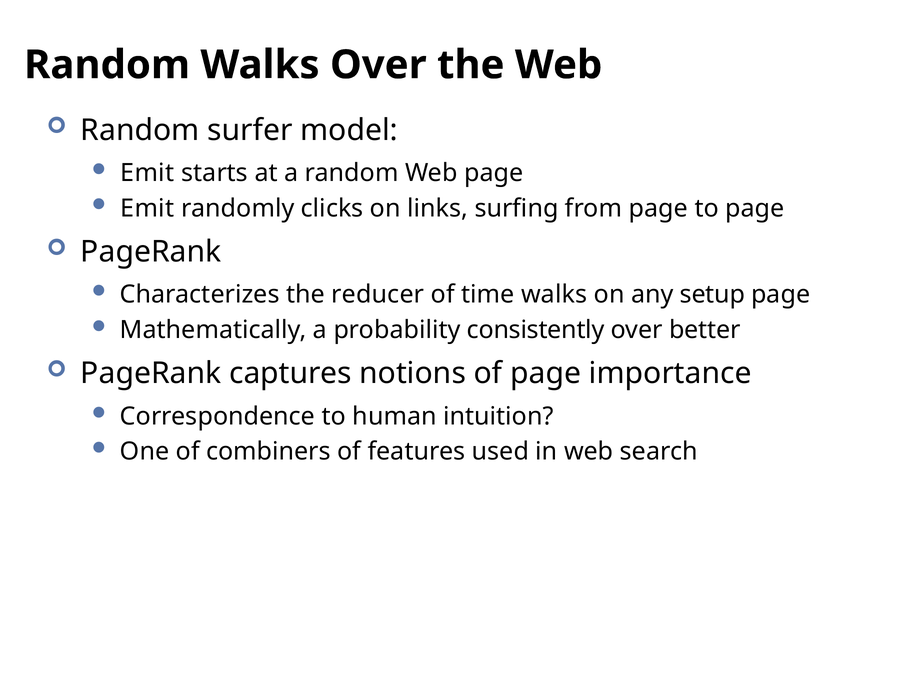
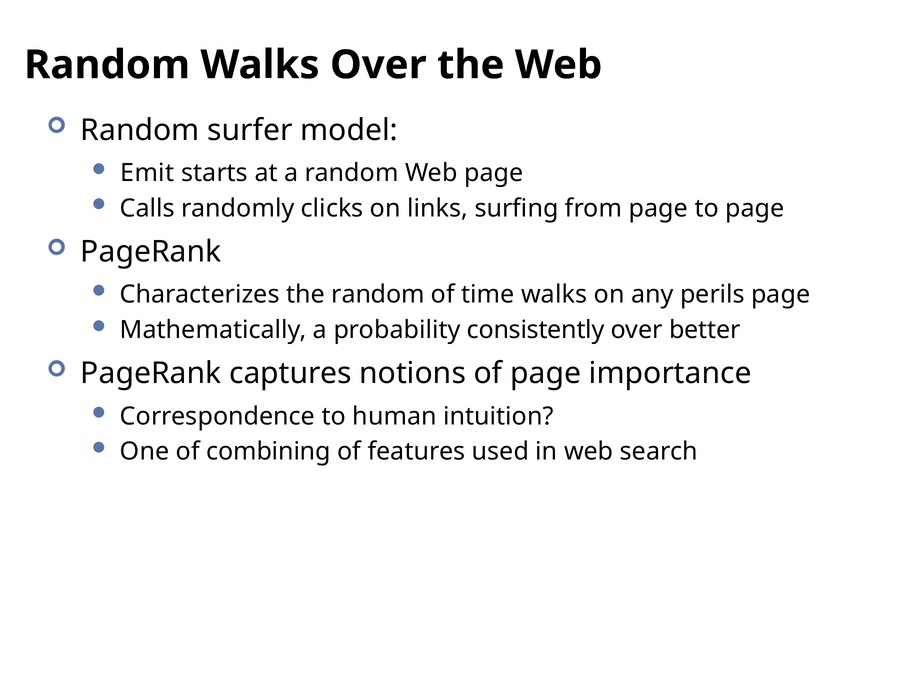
Emit at (147, 208): Emit -> Calls
the reducer: reducer -> random
setup: setup -> perils
combiners: combiners -> combining
